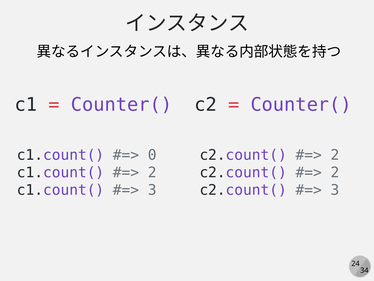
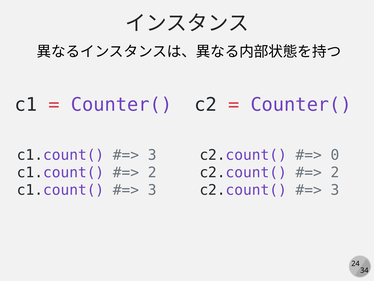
0 at (152, 155): 0 -> 3
2 at (335, 155): 2 -> 0
